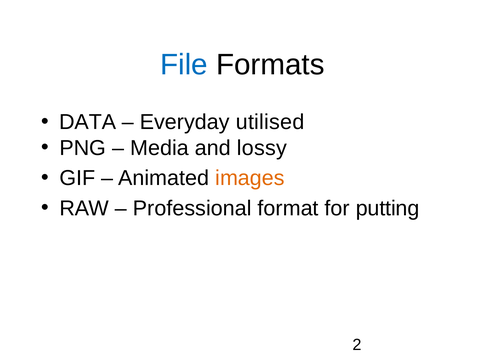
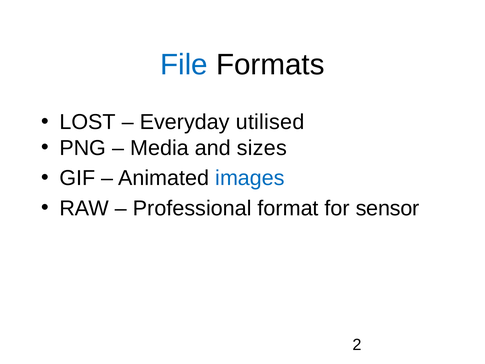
DATA: DATA -> LOST
lossy: lossy -> sizes
images colour: orange -> blue
putting: putting -> sensor
